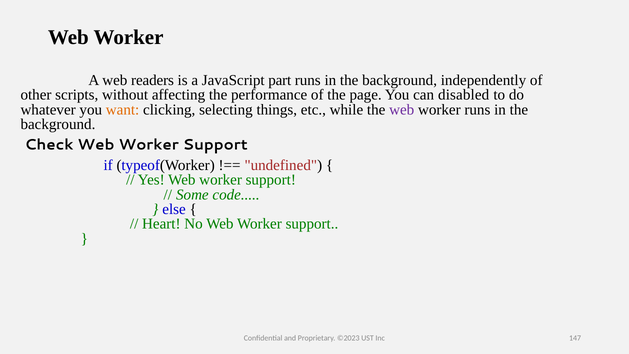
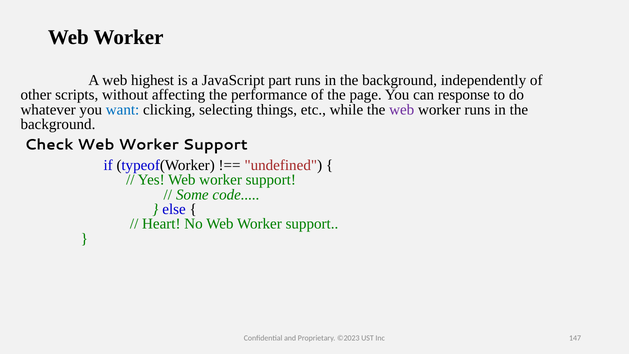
readers: readers -> highest
disabled: disabled -> response
want colour: orange -> blue
